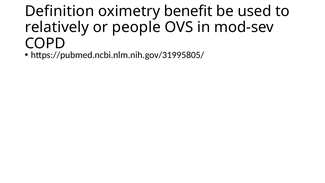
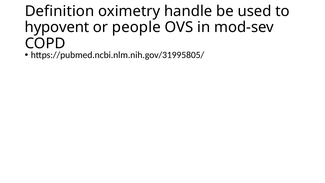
benefit: benefit -> handle
relatively: relatively -> hypovent
